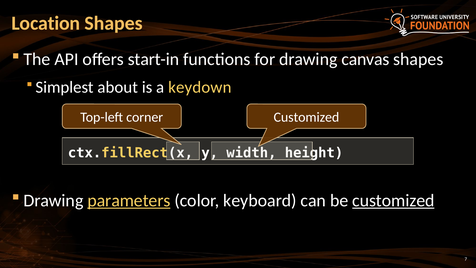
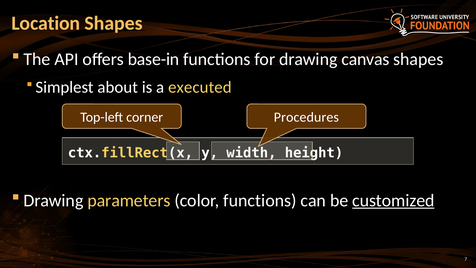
start-in: start-in -> base-in
keydown: keydown -> executed
corner Customized: Customized -> Procedures
parameters underline: present -> none
color keyboard: keyboard -> functions
